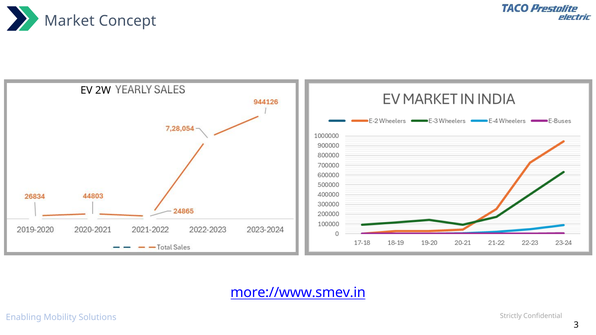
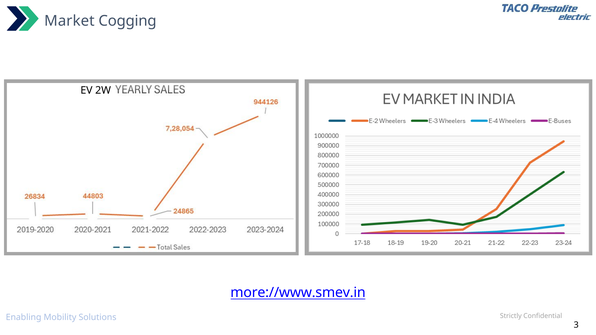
Concept: Concept -> Cogging
